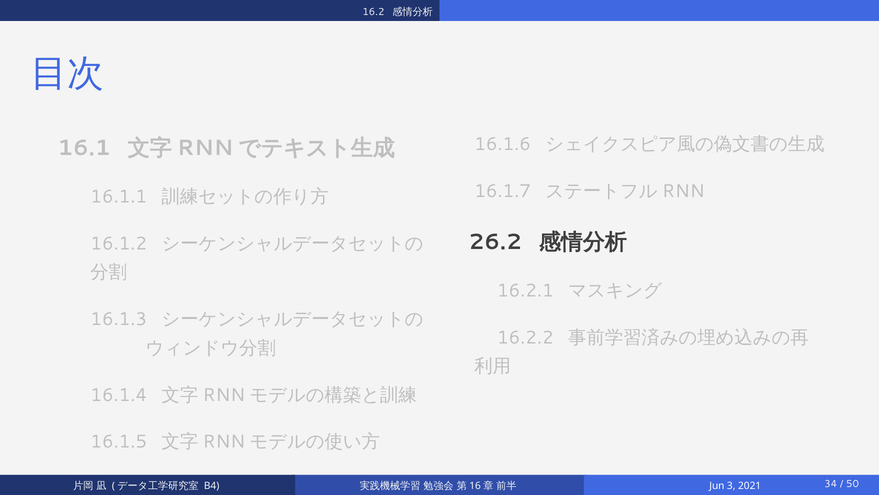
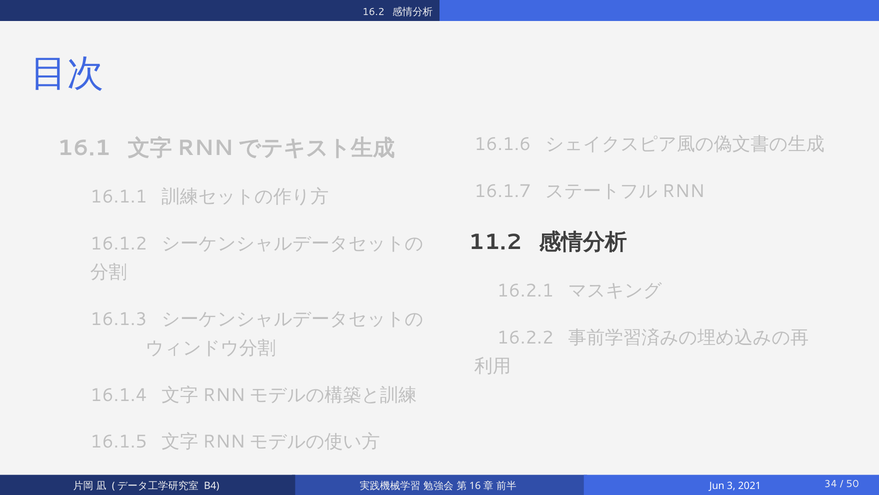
26.2: 26.2 -> 11.2
